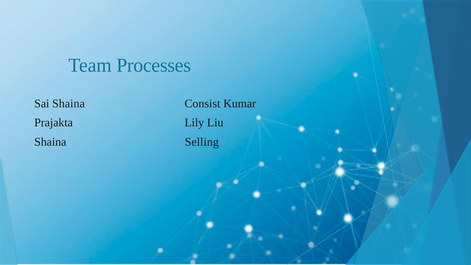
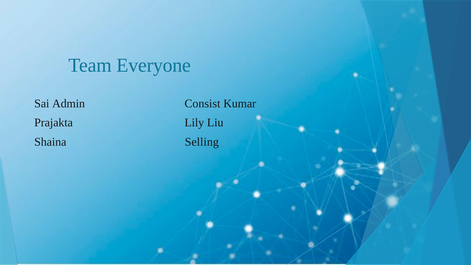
Processes: Processes -> Everyone
Sai Shaina: Shaina -> Admin
